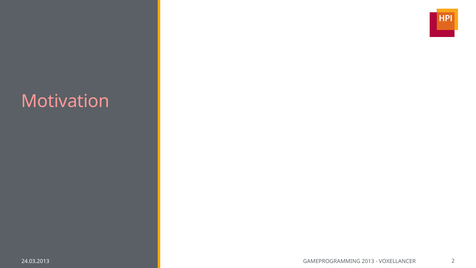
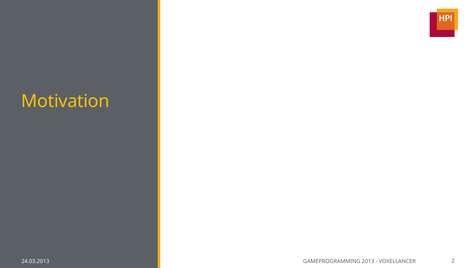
Motivation colour: pink -> yellow
